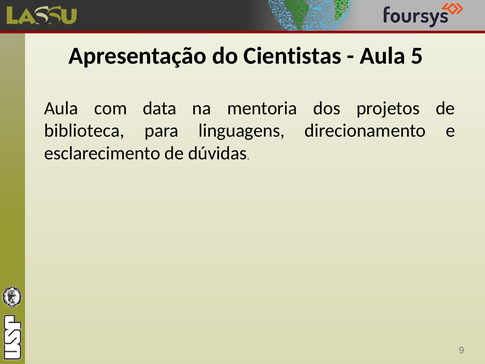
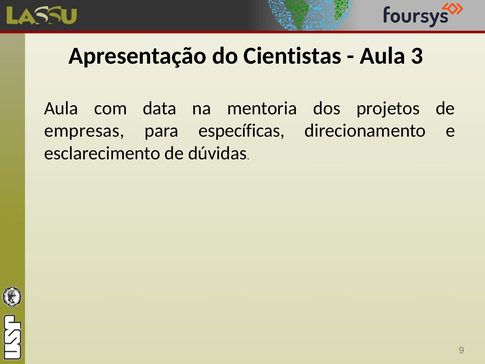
5: 5 -> 3
biblioteca: biblioteca -> empresas
linguagens: linguagens -> específicas
